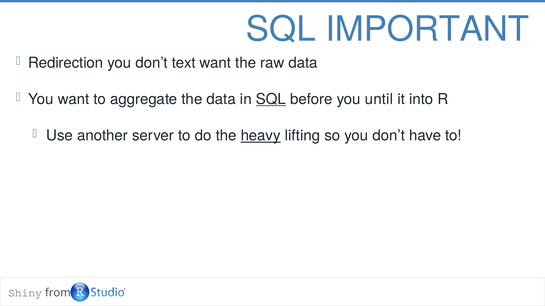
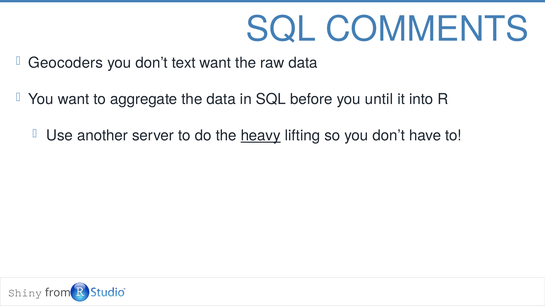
IMPORTANT: IMPORTANT -> COMMENTS
Redirection: Redirection -> Geocoders
SQL at (271, 99) underline: present -> none
